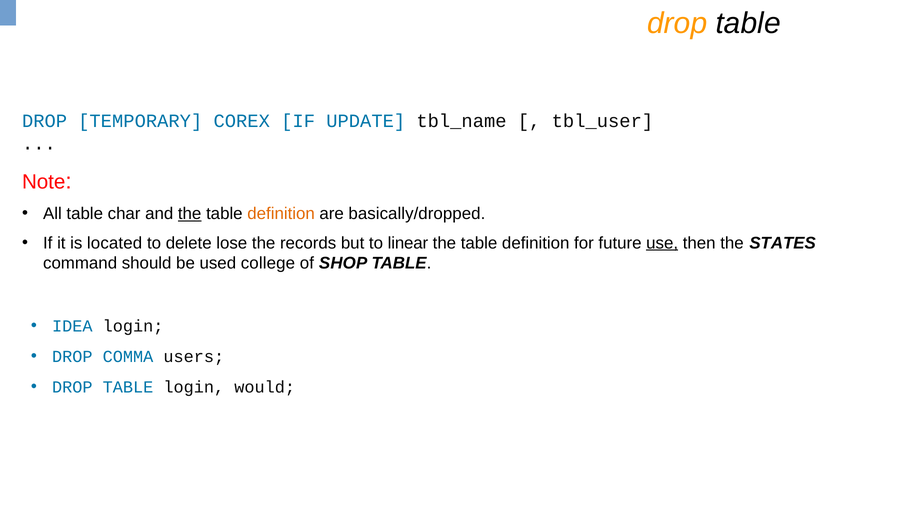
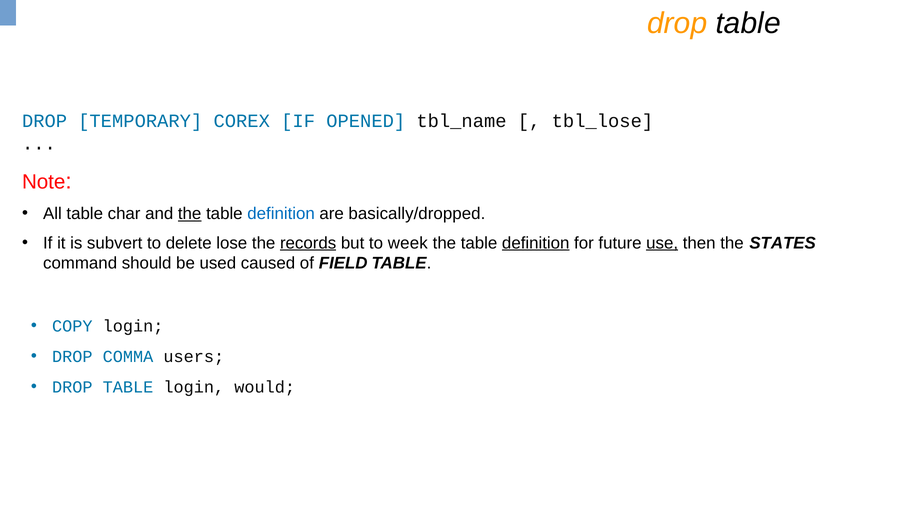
UPDATE: UPDATE -> OPENED
tbl_user: tbl_user -> tbl_lose
definition at (281, 213) colour: orange -> blue
located: located -> subvert
records underline: none -> present
linear: linear -> week
definition at (536, 243) underline: none -> present
college: college -> caused
SHOP: SHOP -> FIELD
IDEA: IDEA -> COPY
